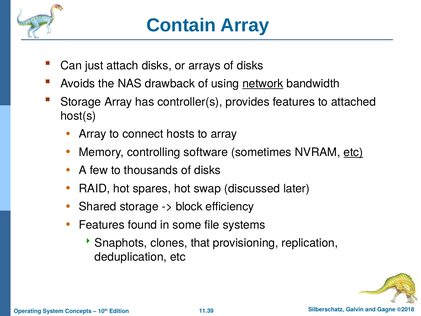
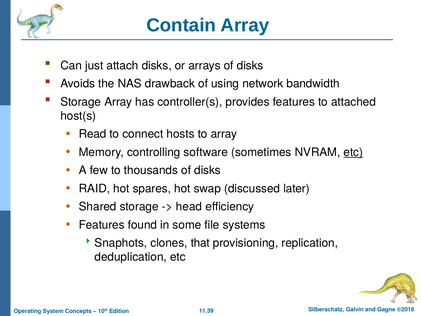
network underline: present -> none
Array at (93, 134): Array -> Read
block: block -> head
